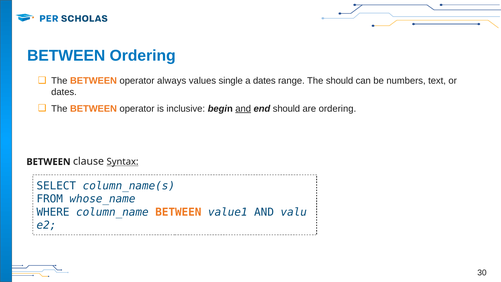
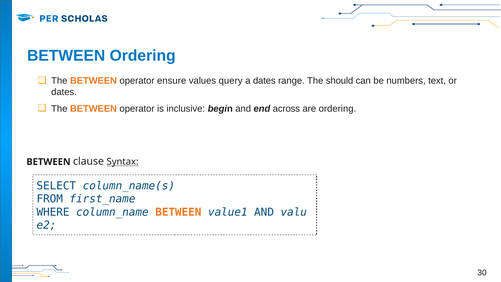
always: always -> ensure
single: single -> query
and at (243, 109) underline: present -> none
end should: should -> across
whose_name: whose_name -> first_name
